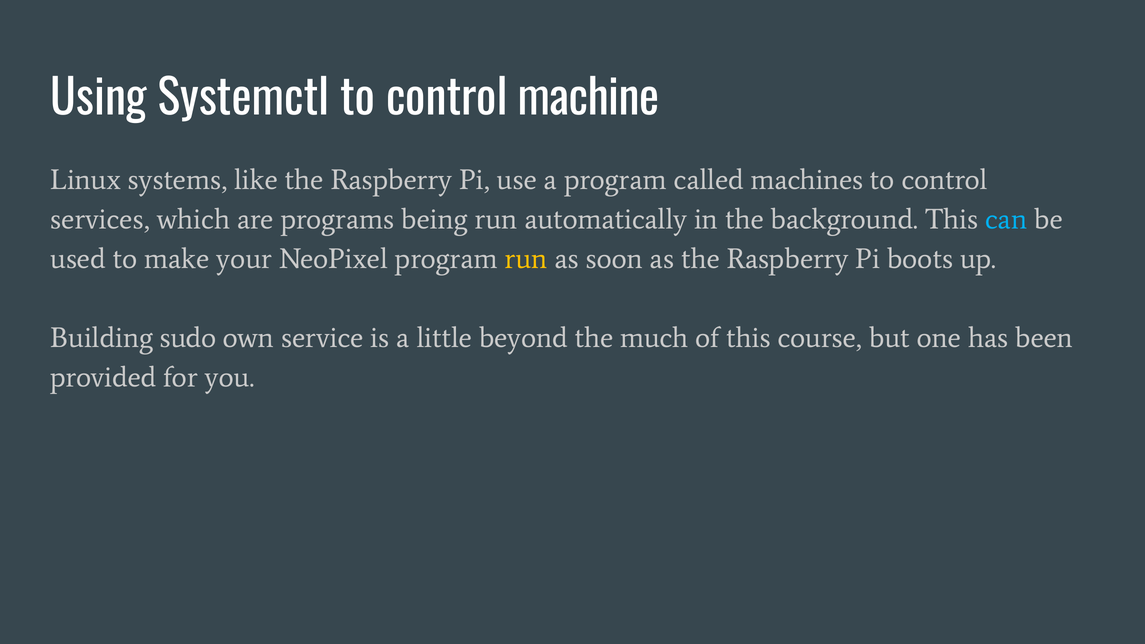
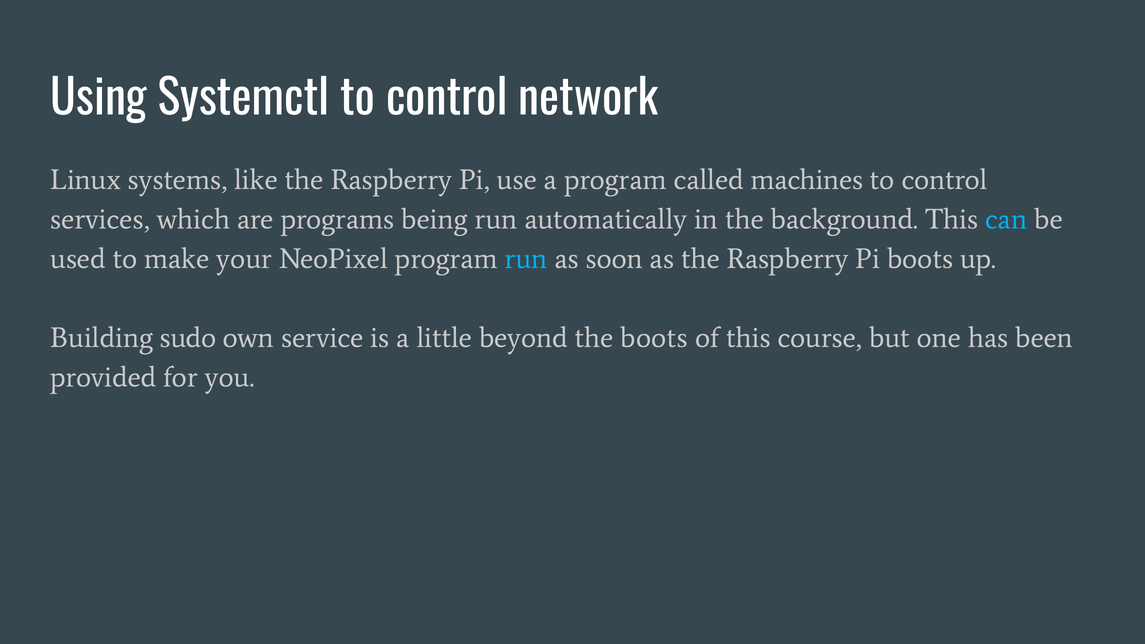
machine: machine -> network
run at (526, 259) colour: yellow -> light blue
the much: much -> boots
